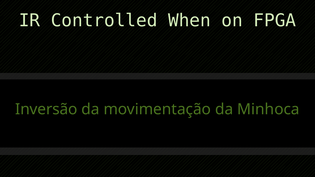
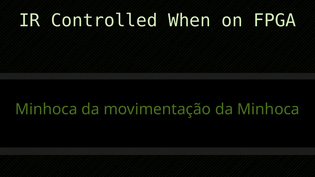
Inversão at (46, 109): Inversão -> Minhoca
